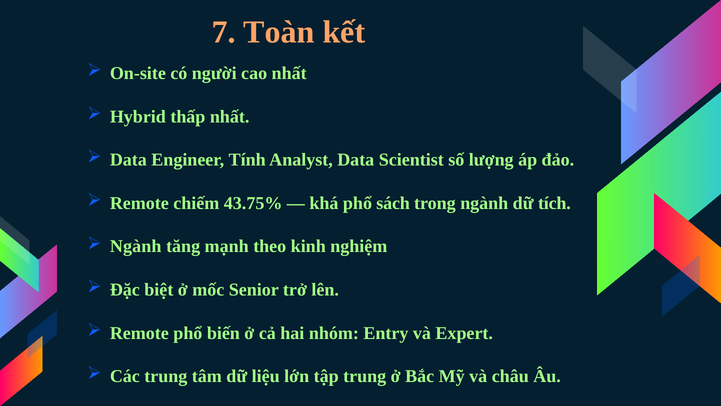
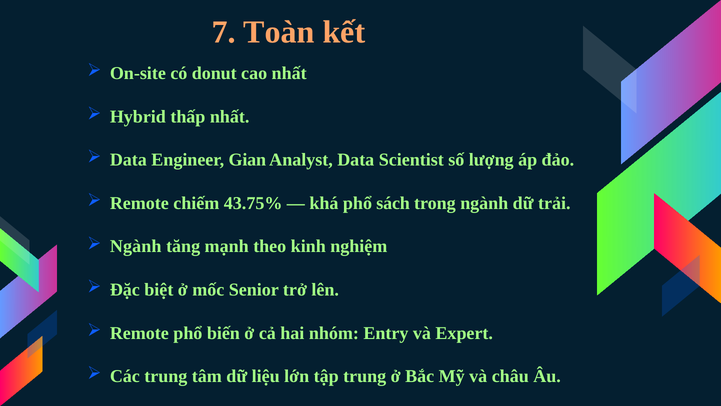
người: người -> donut
Tính: Tính -> Gian
tích: tích -> trải
